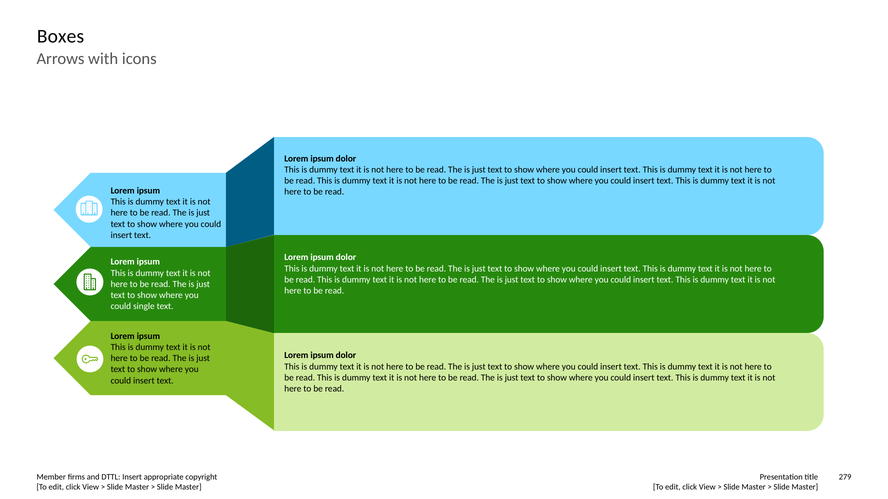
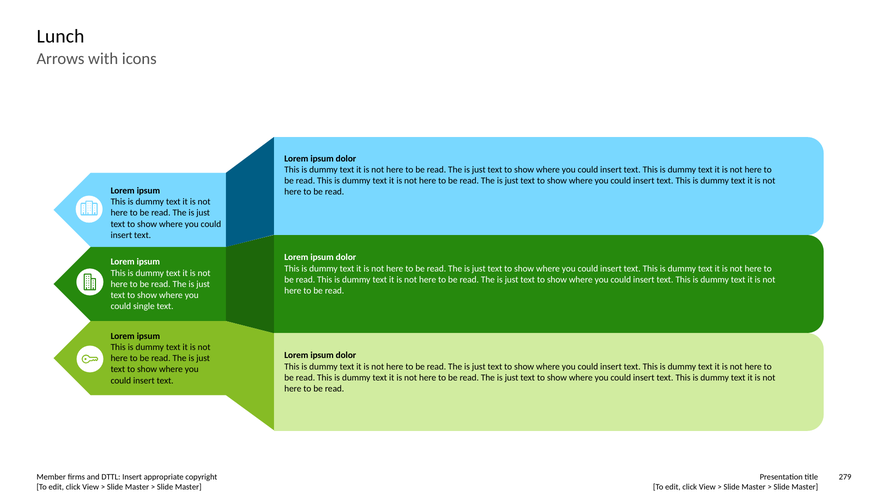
Boxes: Boxes -> Lunch
